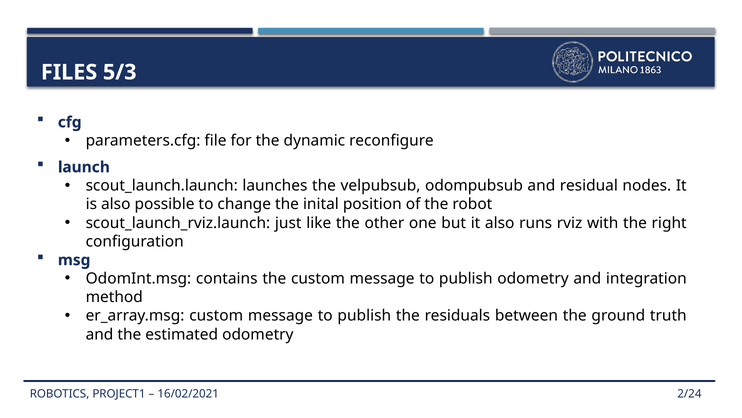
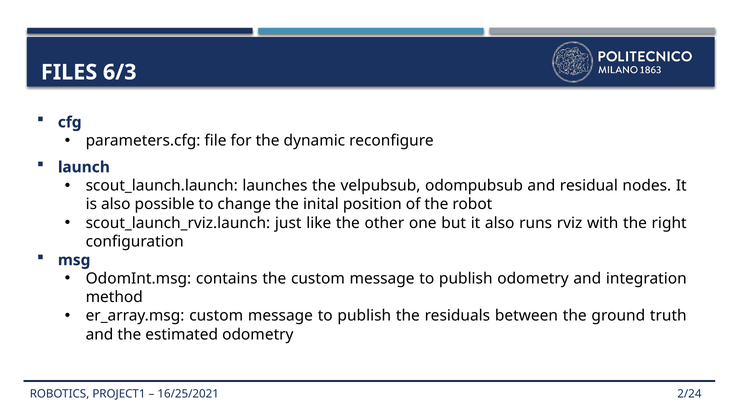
5/3: 5/3 -> 6/3
16/02/2021: 16/02/2021 -> 16/25/2021
